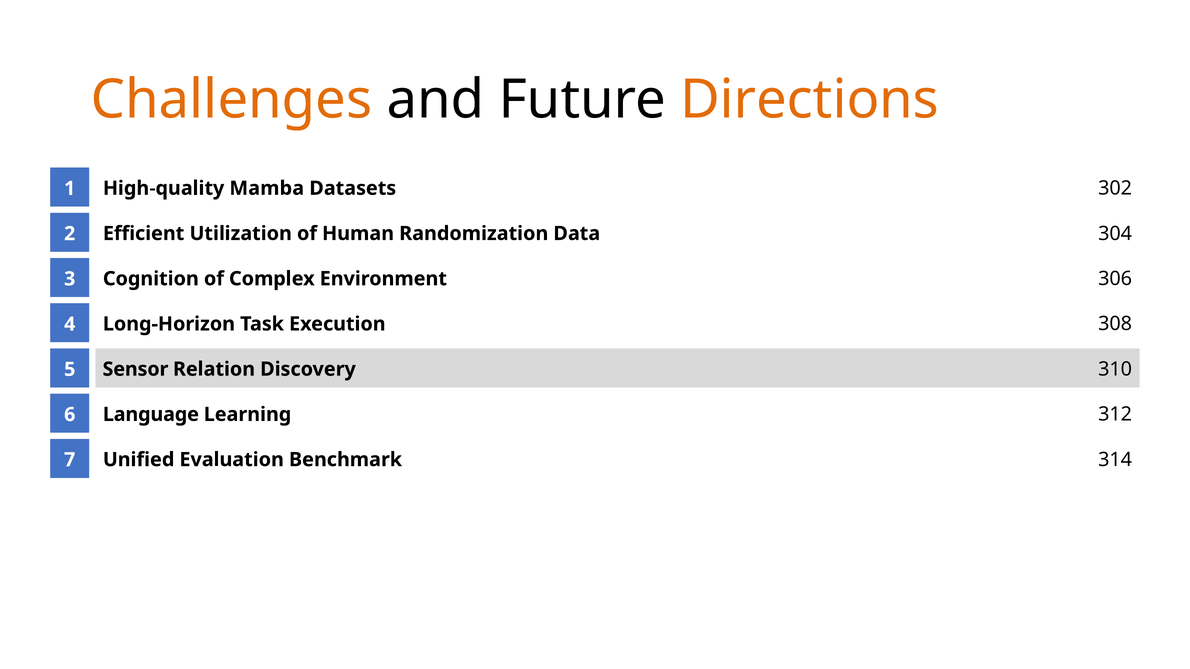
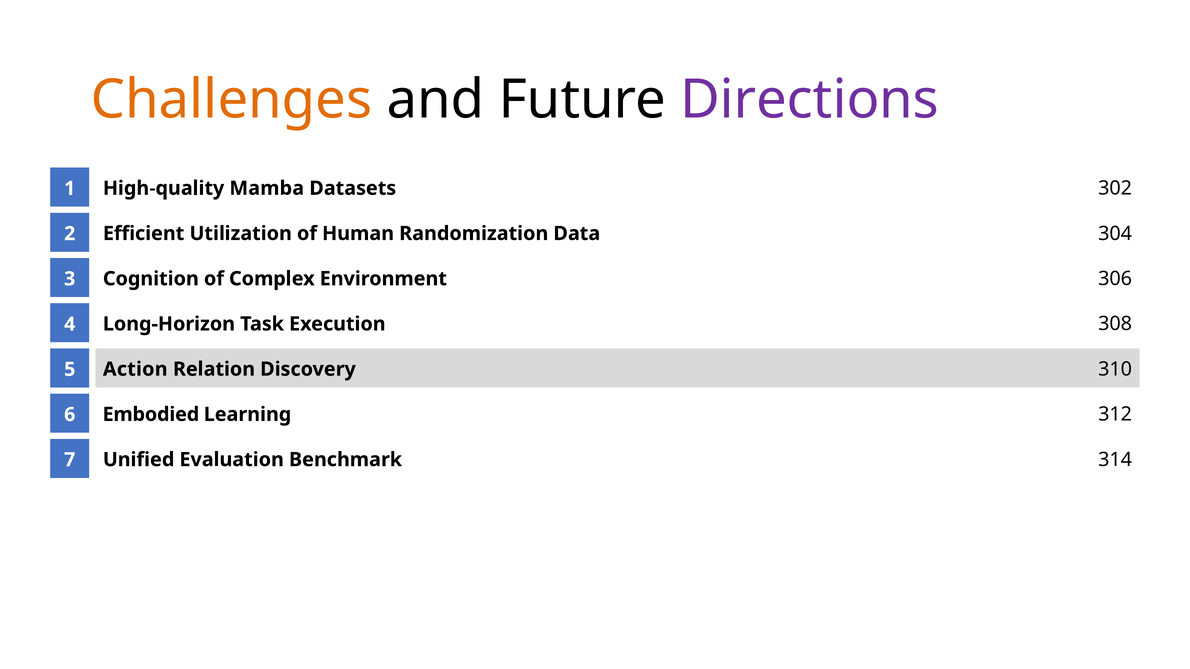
Directions colour: orange -> purple
Sensor: Sensor -> Action
Language: Language -> Embodied
